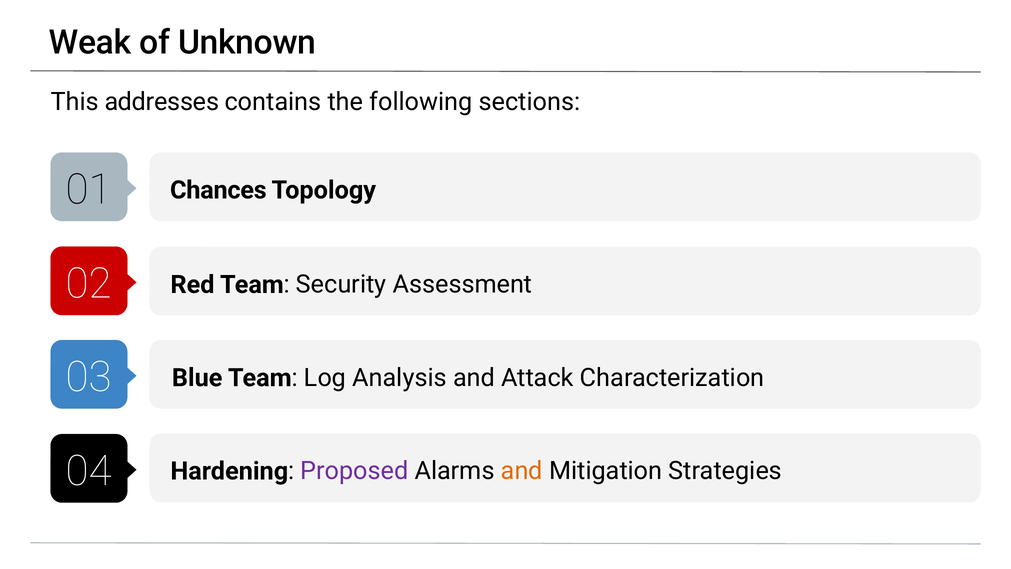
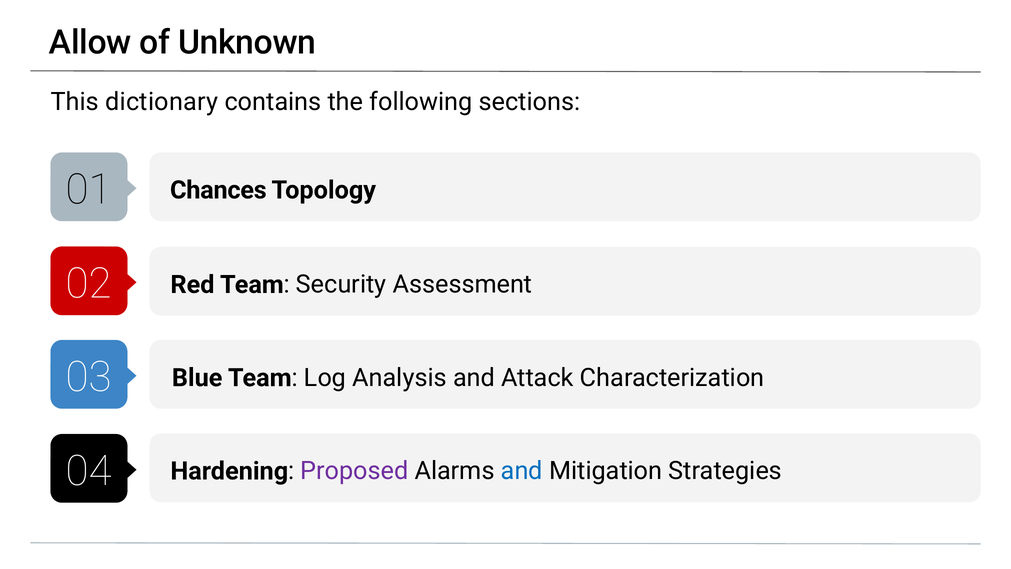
Weak: Weak -> Allow
addresses: addresses -> dictionary
and at (522, 471) colour: orange -> blue
